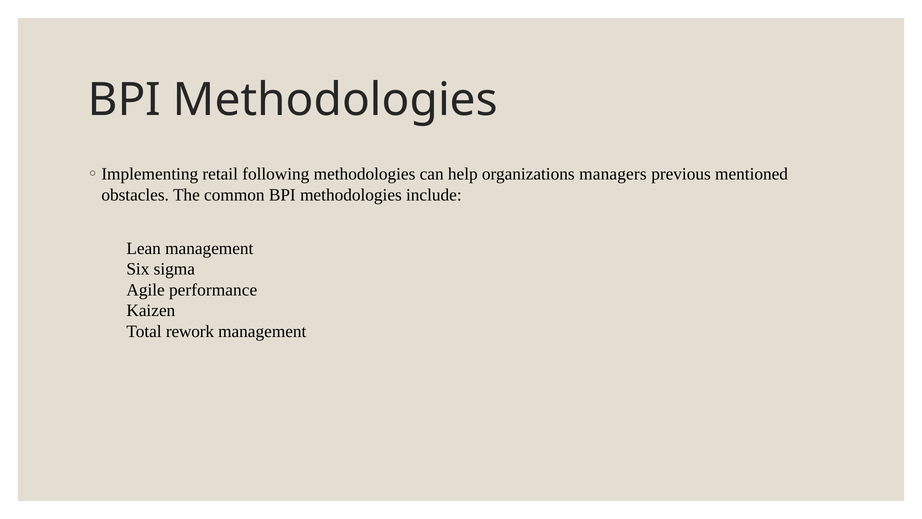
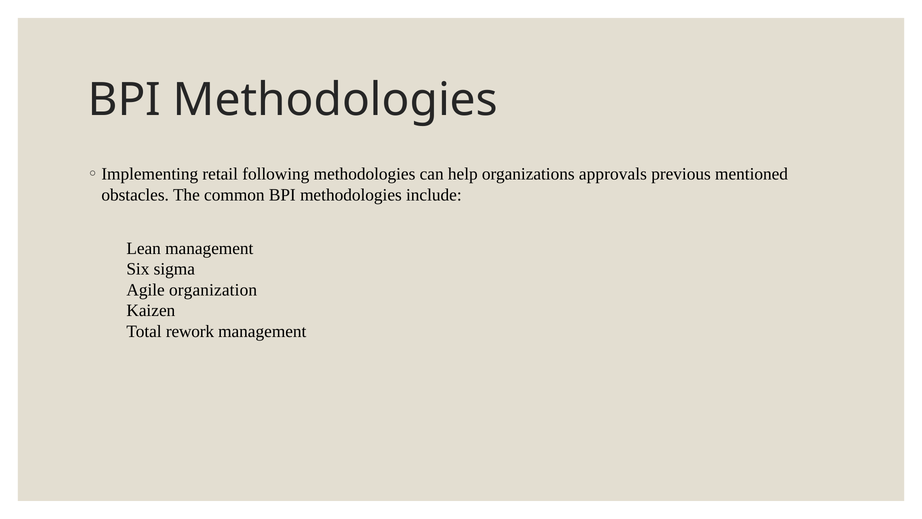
managers: managers -> approvals
performance: performance -> organization
